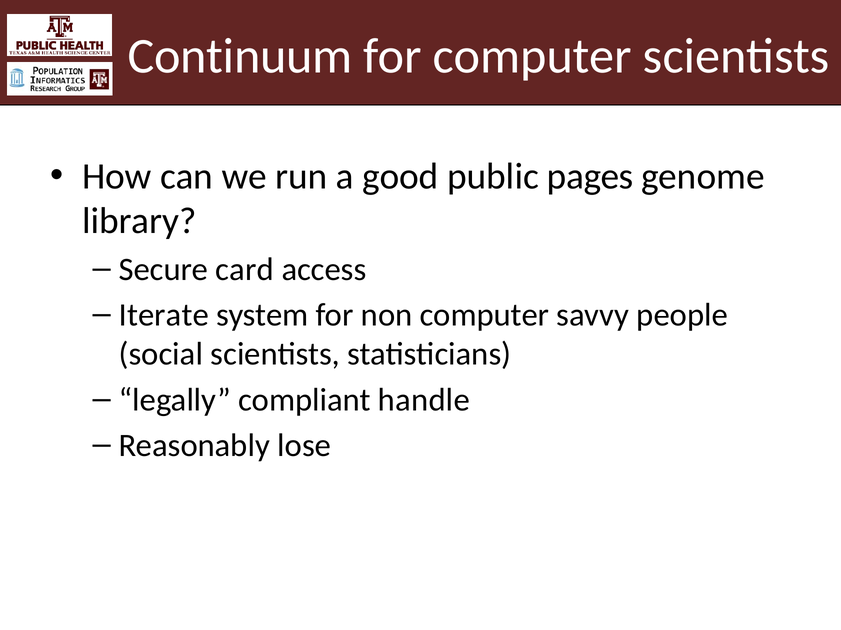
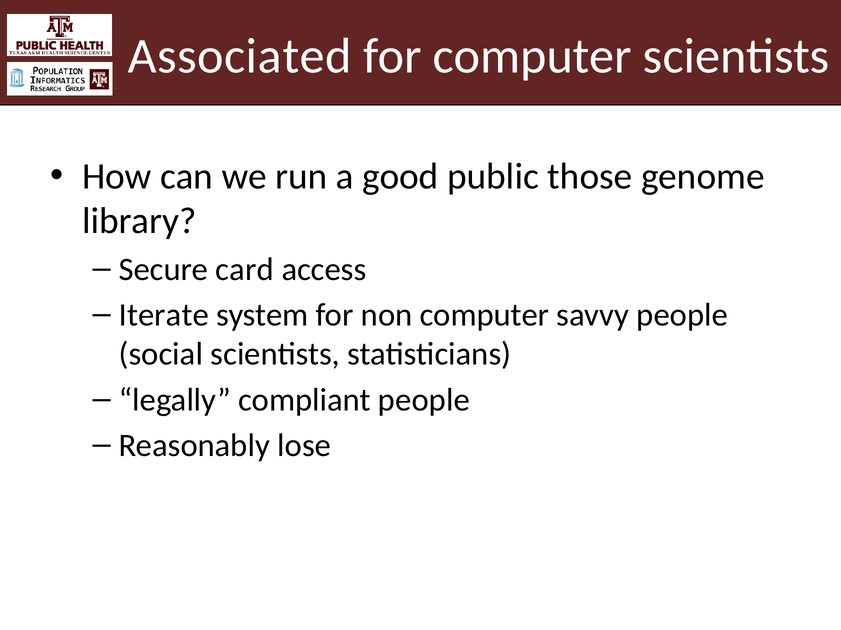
Continuum: Continuum -> Associated
pages: pages -> those
compliant handle: handle -> people
